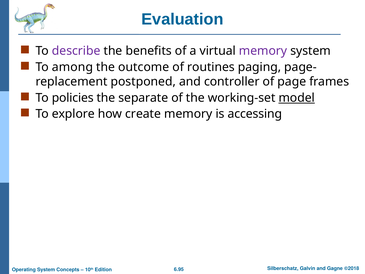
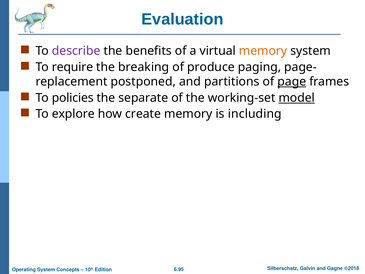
memory at (263, 51) colour: purple -> orange
among: among -> require
outcome: outcome -> breaking
routines: routines -> produce
controller: controller -> partitions
page underline: none -> present
accessing: accessing -> including
